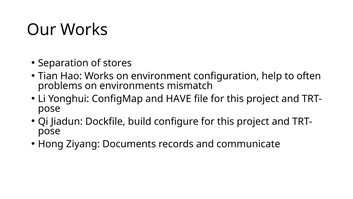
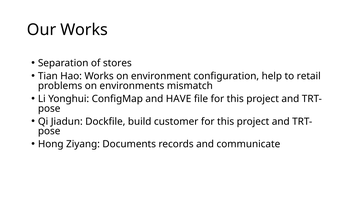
often: often -> retail
configure: configure -> customer
